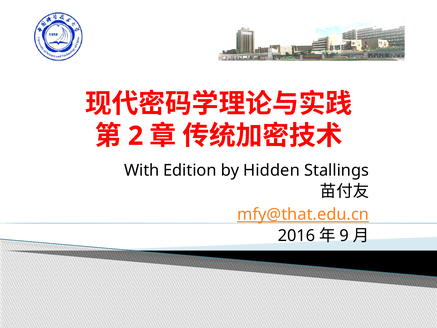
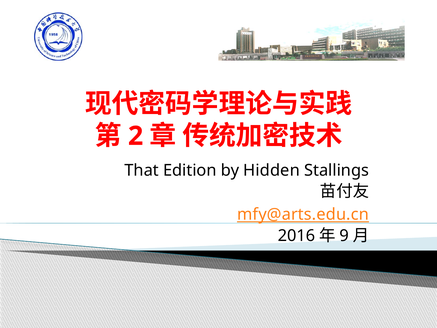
With: With -> That
mfy@that.edu.cn: mfy@that.edu.cn -> mfy@arts.edu.cn
